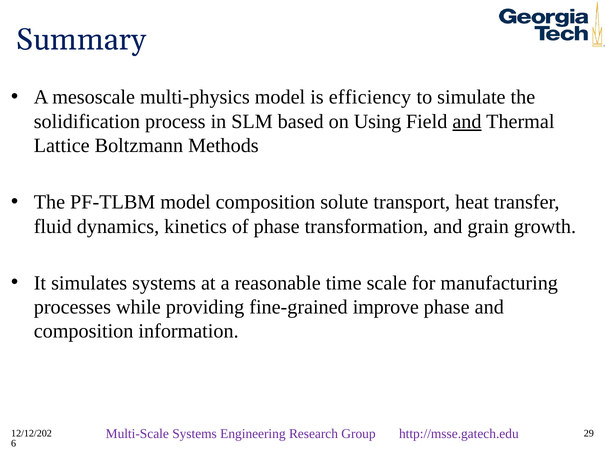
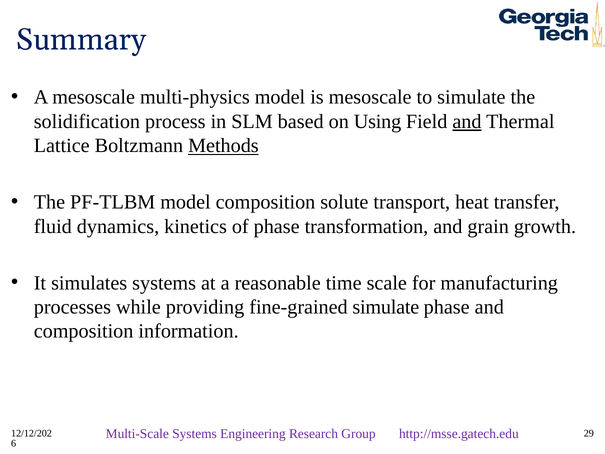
is efficiency: efficiency -> mesoscale
Methods underline: none -> present
fine-grained improve: improve -> simulate
